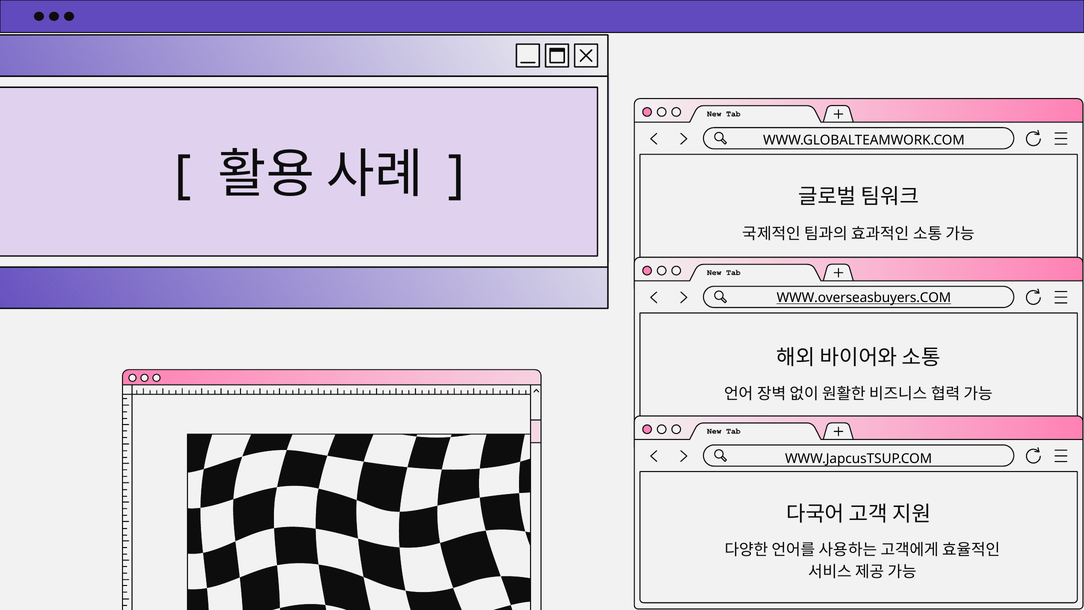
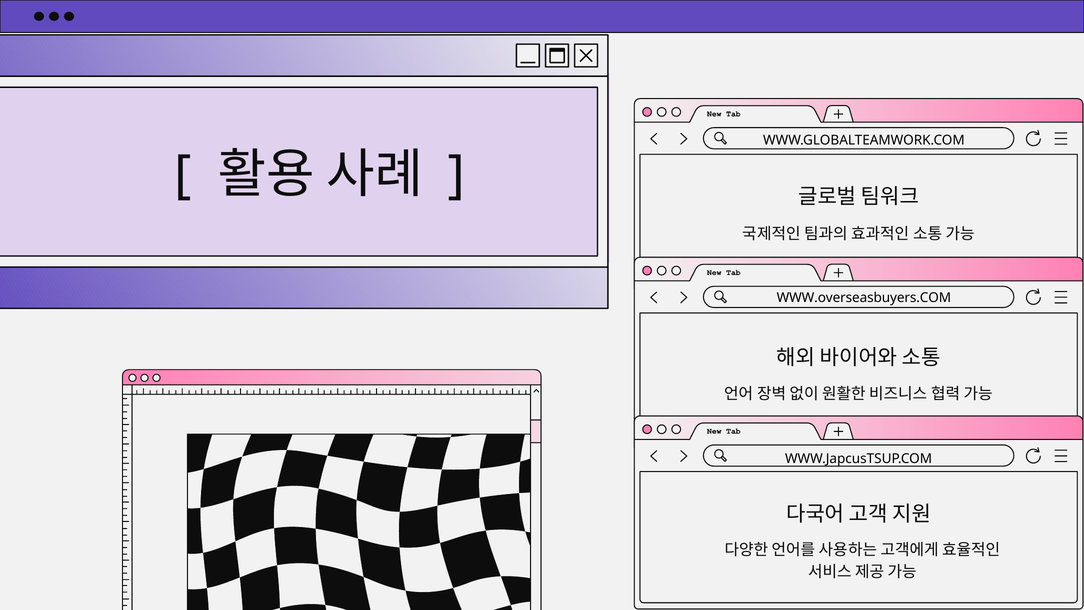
WWW.overseasbuyers.COM underline: present -> none
